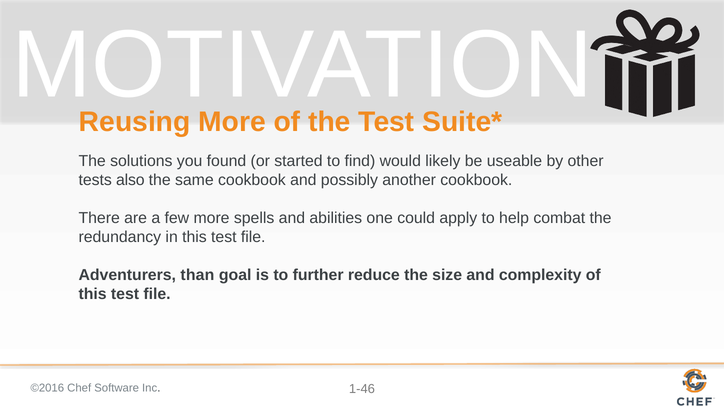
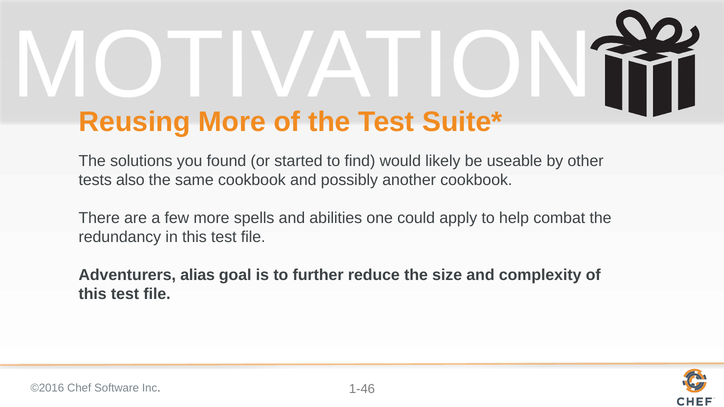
than: than -> alias
